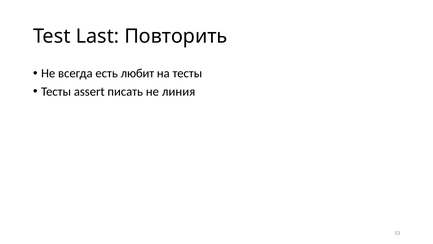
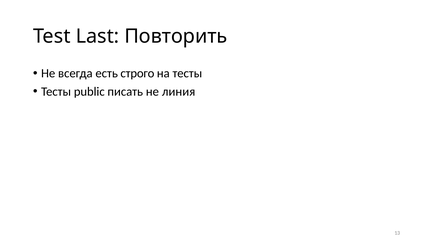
любит: любит -> строго
assert: assert -> public
